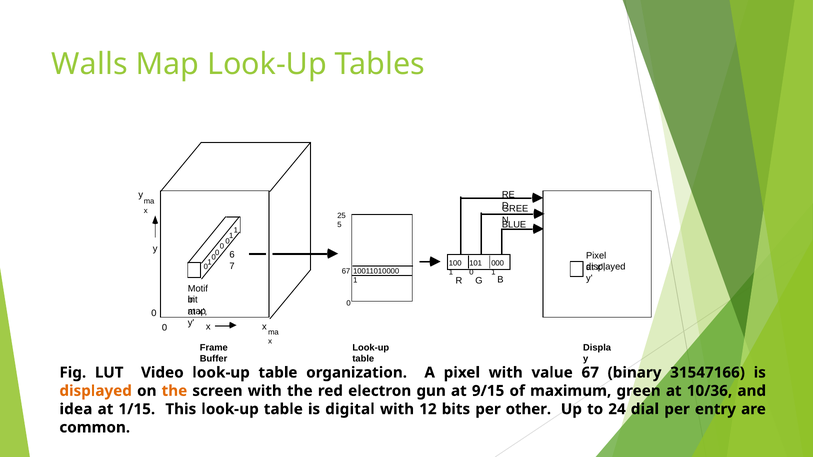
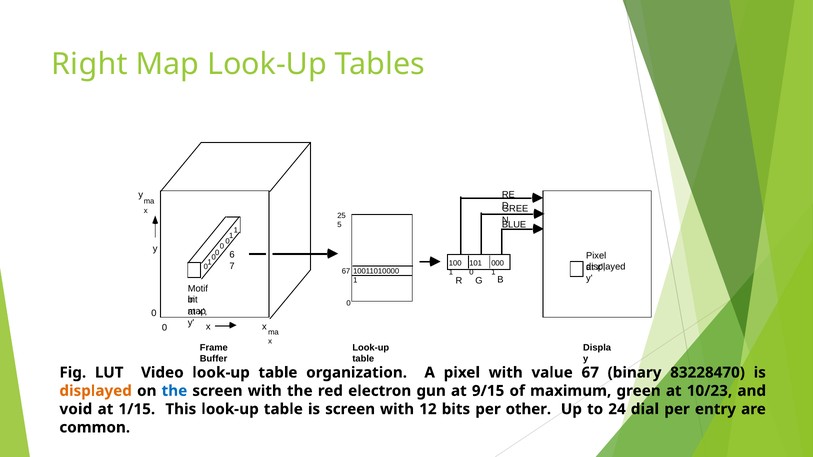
Walls: Walls -> Right
31547166: 31547166 -> 83228470
the at (174, 391) colour: orange -> blue
10/36: 10/36 -> 10/23
idea: idea -> void
is digital: digital -> screen
